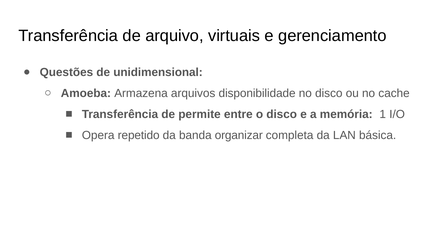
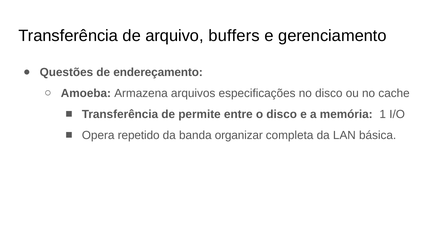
virtuais: virtuais -> buffers
unidimensional: unidimensional -> endereçamento
disponibilidade: disponibilidade -> especificações
